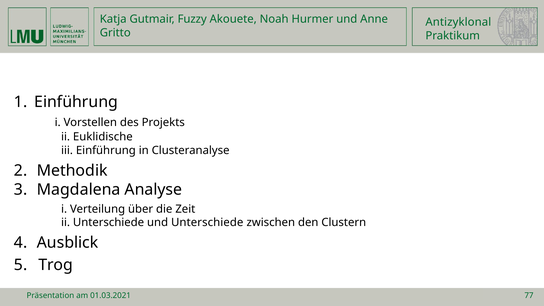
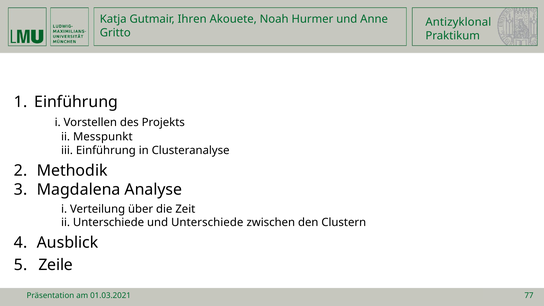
Fuzzy: Fuzzy -> Ihren
Euklidische: Euklidische -> Messpunkt
Trog: Trog -> Zeile
